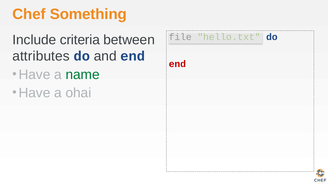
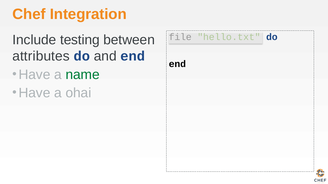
Something: Something -> Integration
criteria: criteria -> testing
end at (177, 64) colour: red -> black
